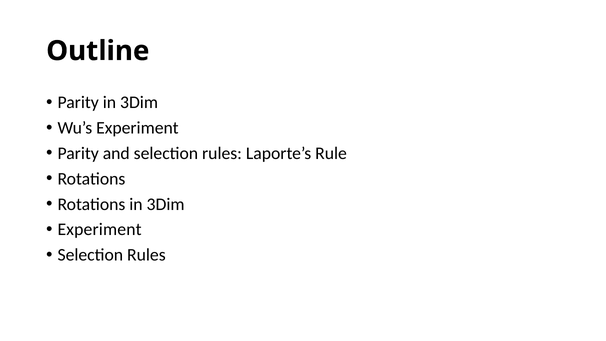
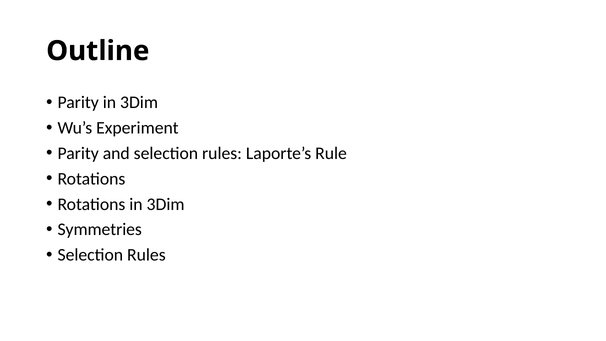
Experiment at (100, 230): Experiment -> Symmetries
